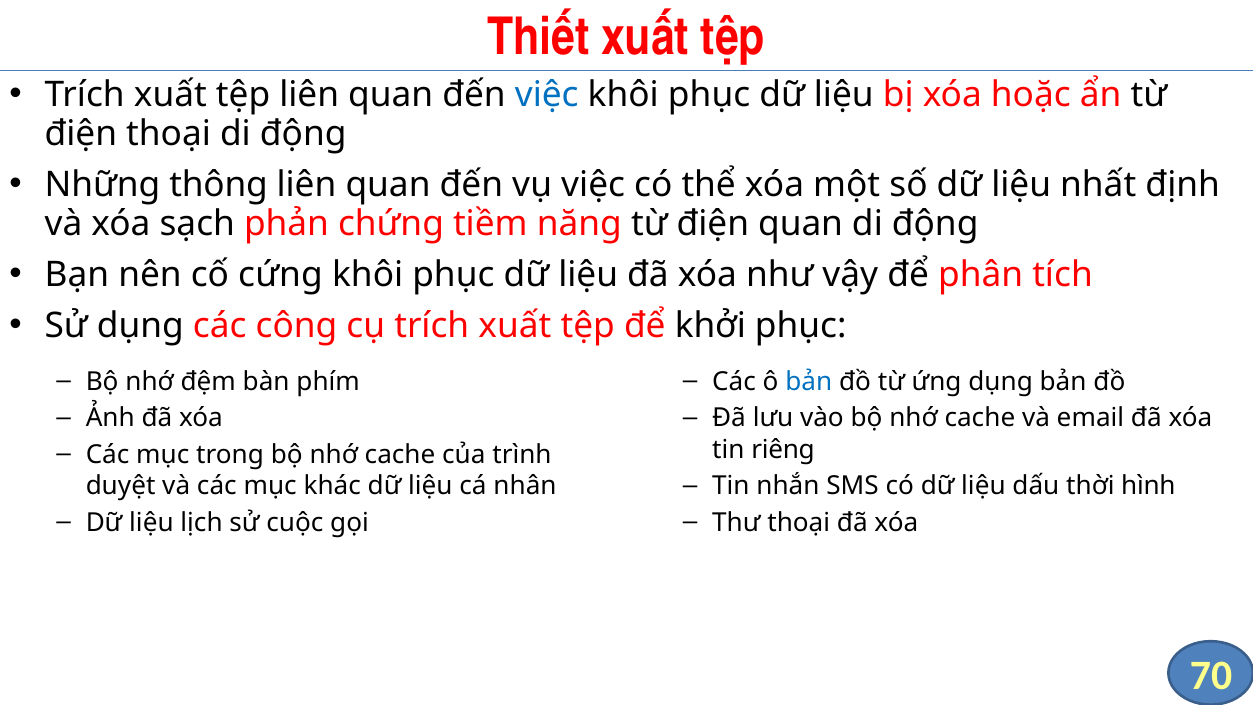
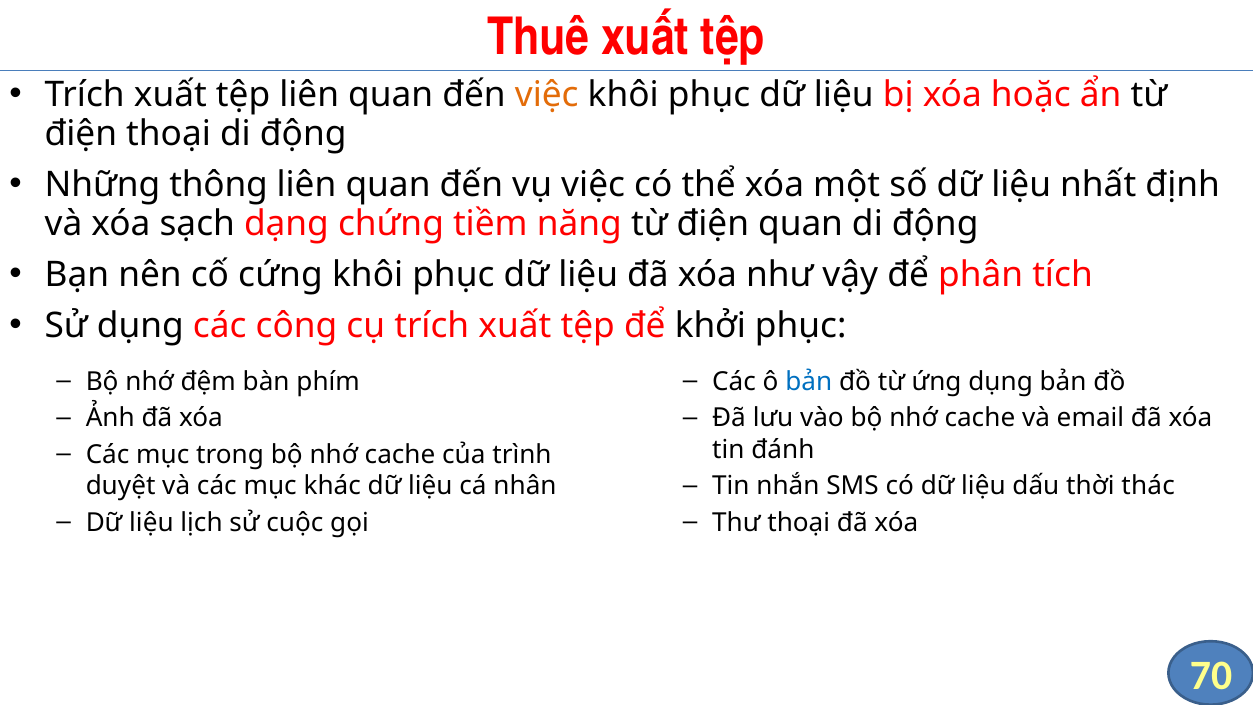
Thiết: Thiết -> Thuê
việc at (547, 95) colour: blue -> orange
phản: phản -> dạng
riêng: riêng -> đánh
hình: hình -> thác
